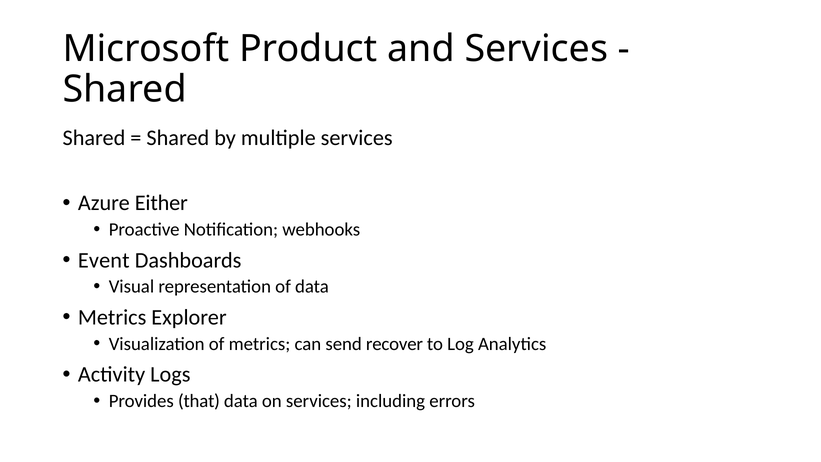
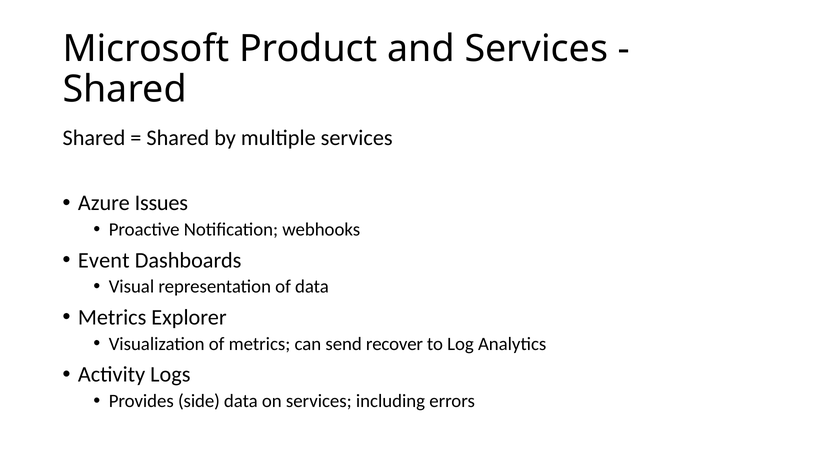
Either: Either -> Issues
that: that -> side
